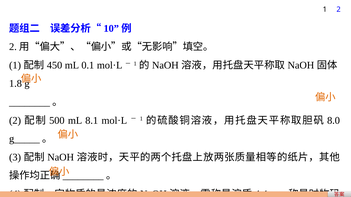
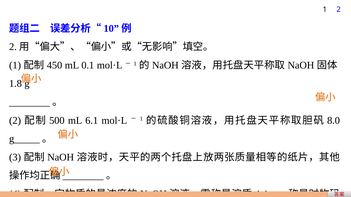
8.1: 8.1 -> 6.1
